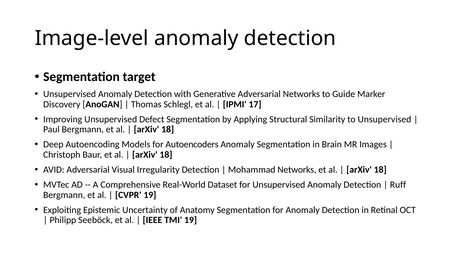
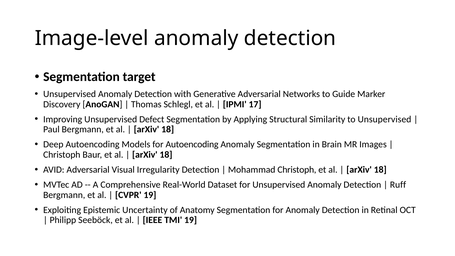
for Autoencoders: Autoencoders -> Autoencoding
Mohammad Networks: Networks -> Christoph
